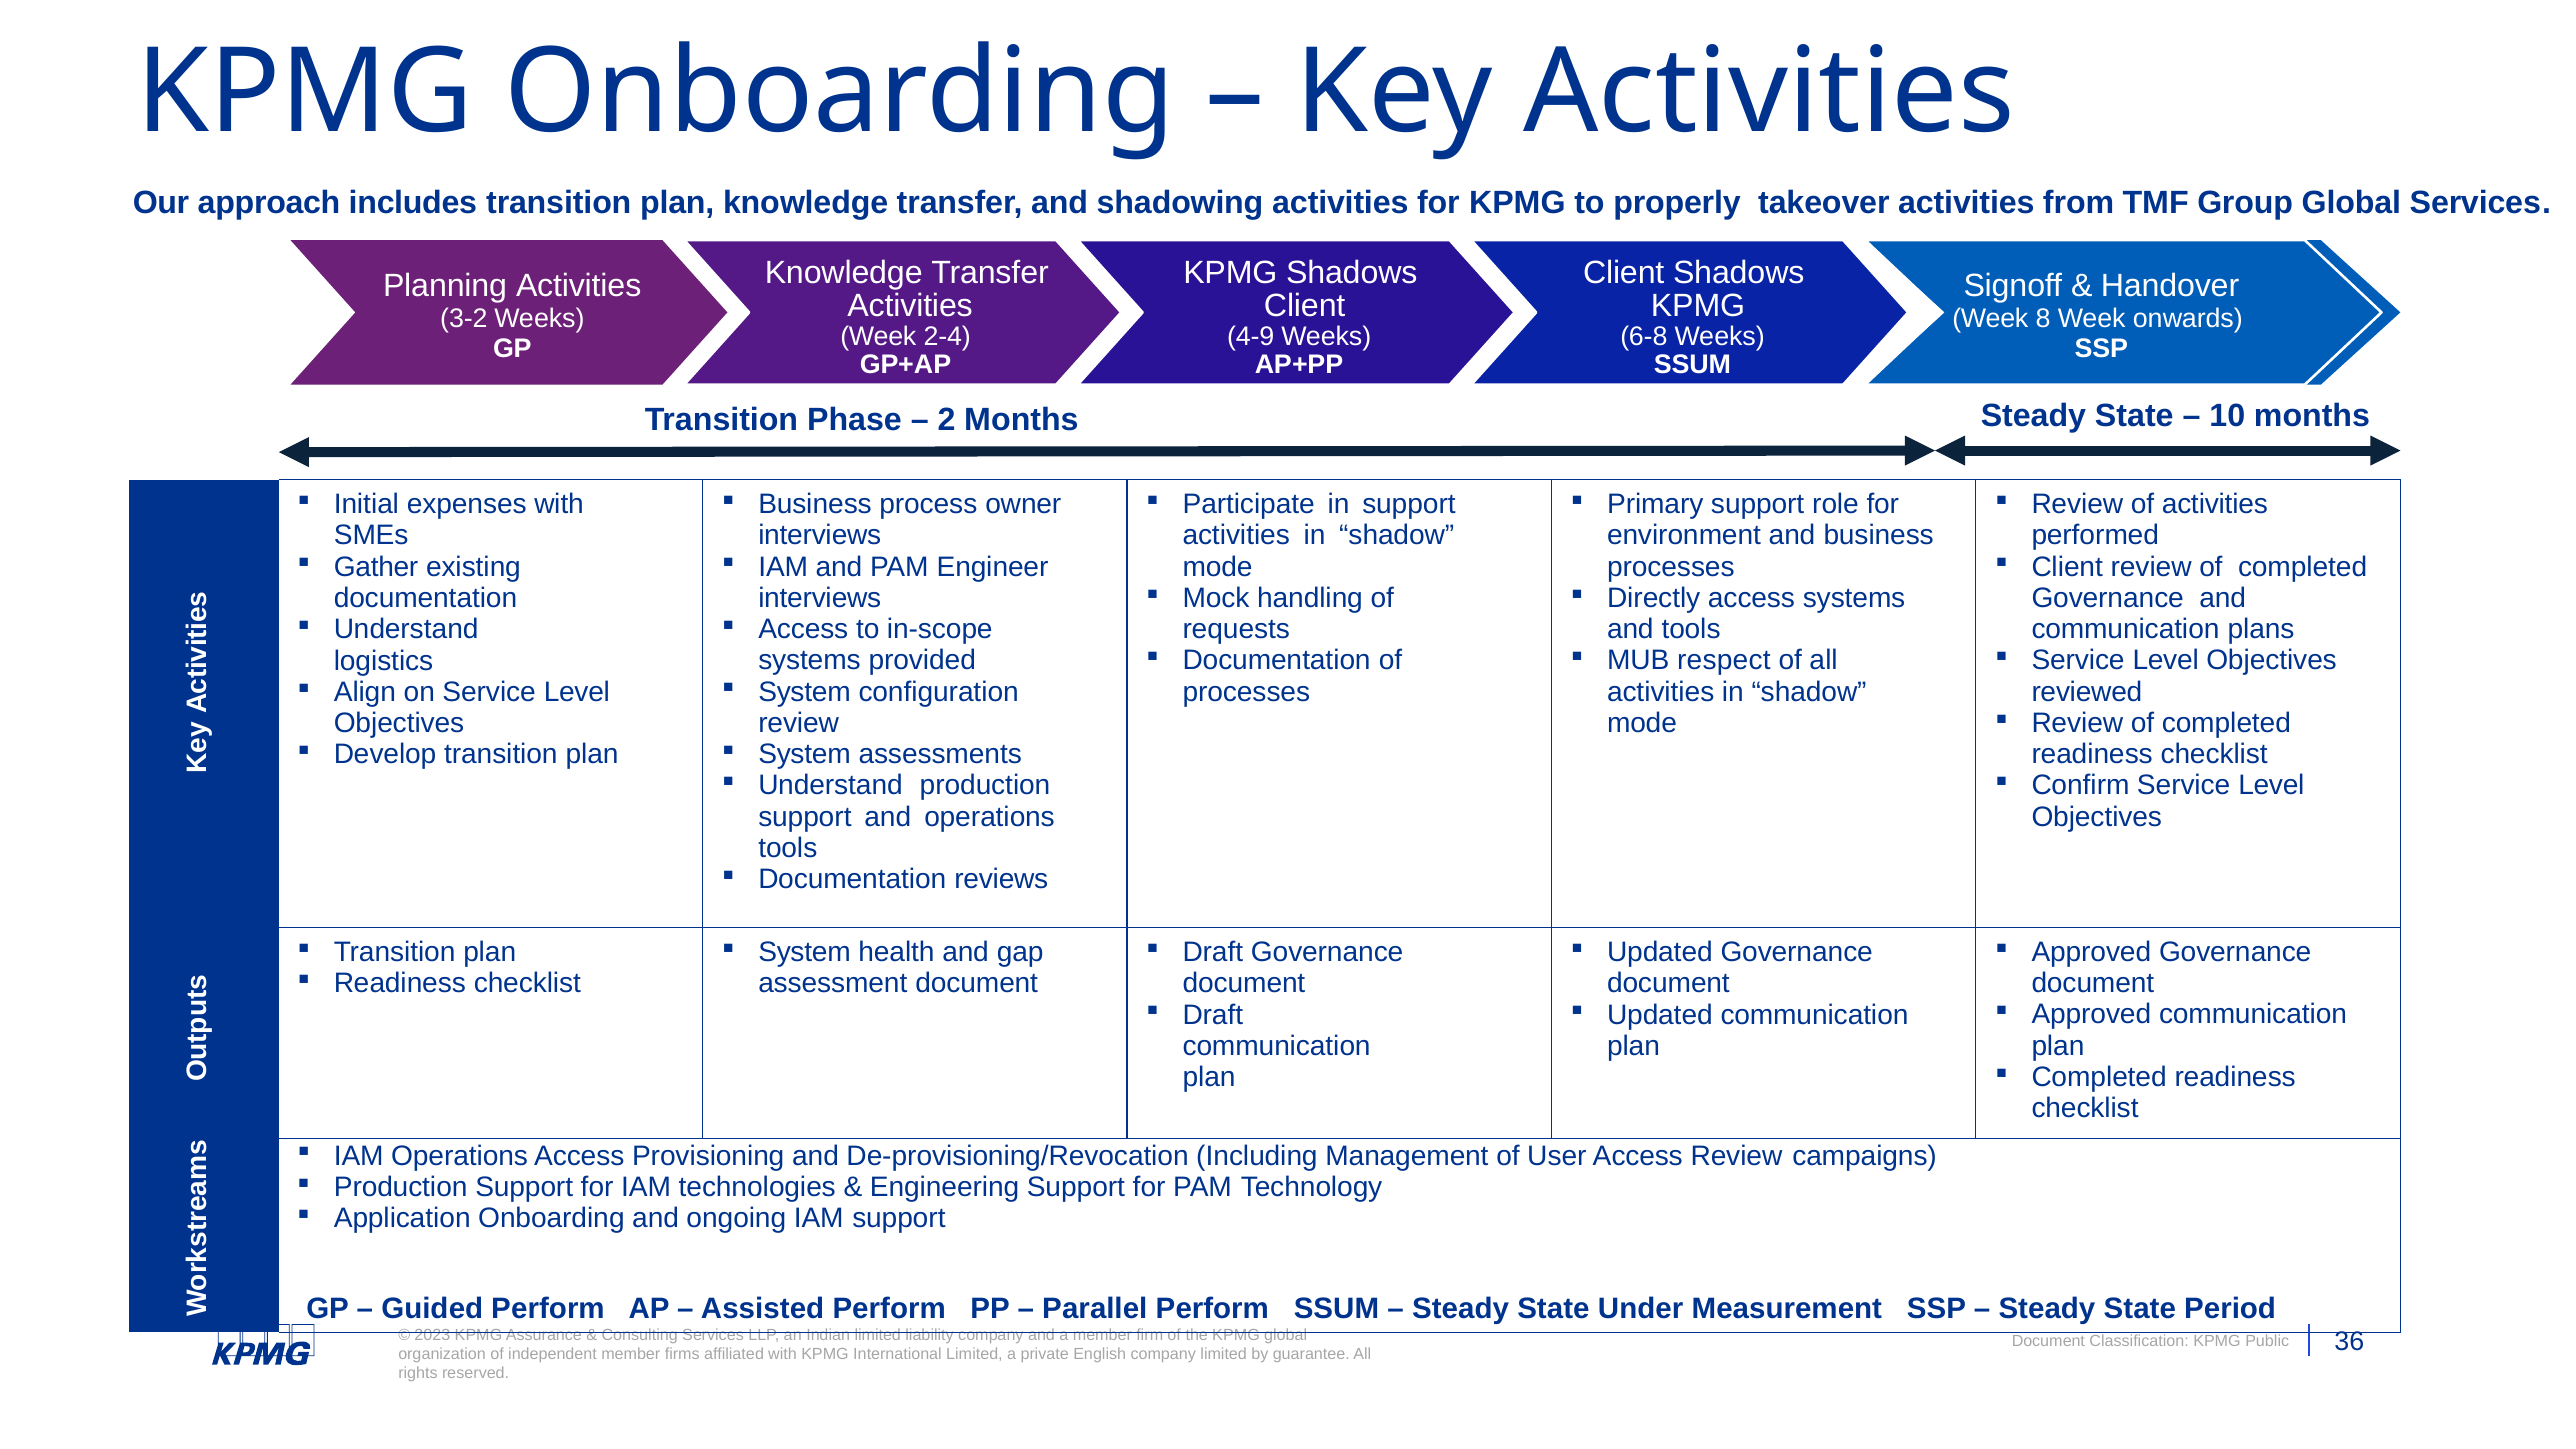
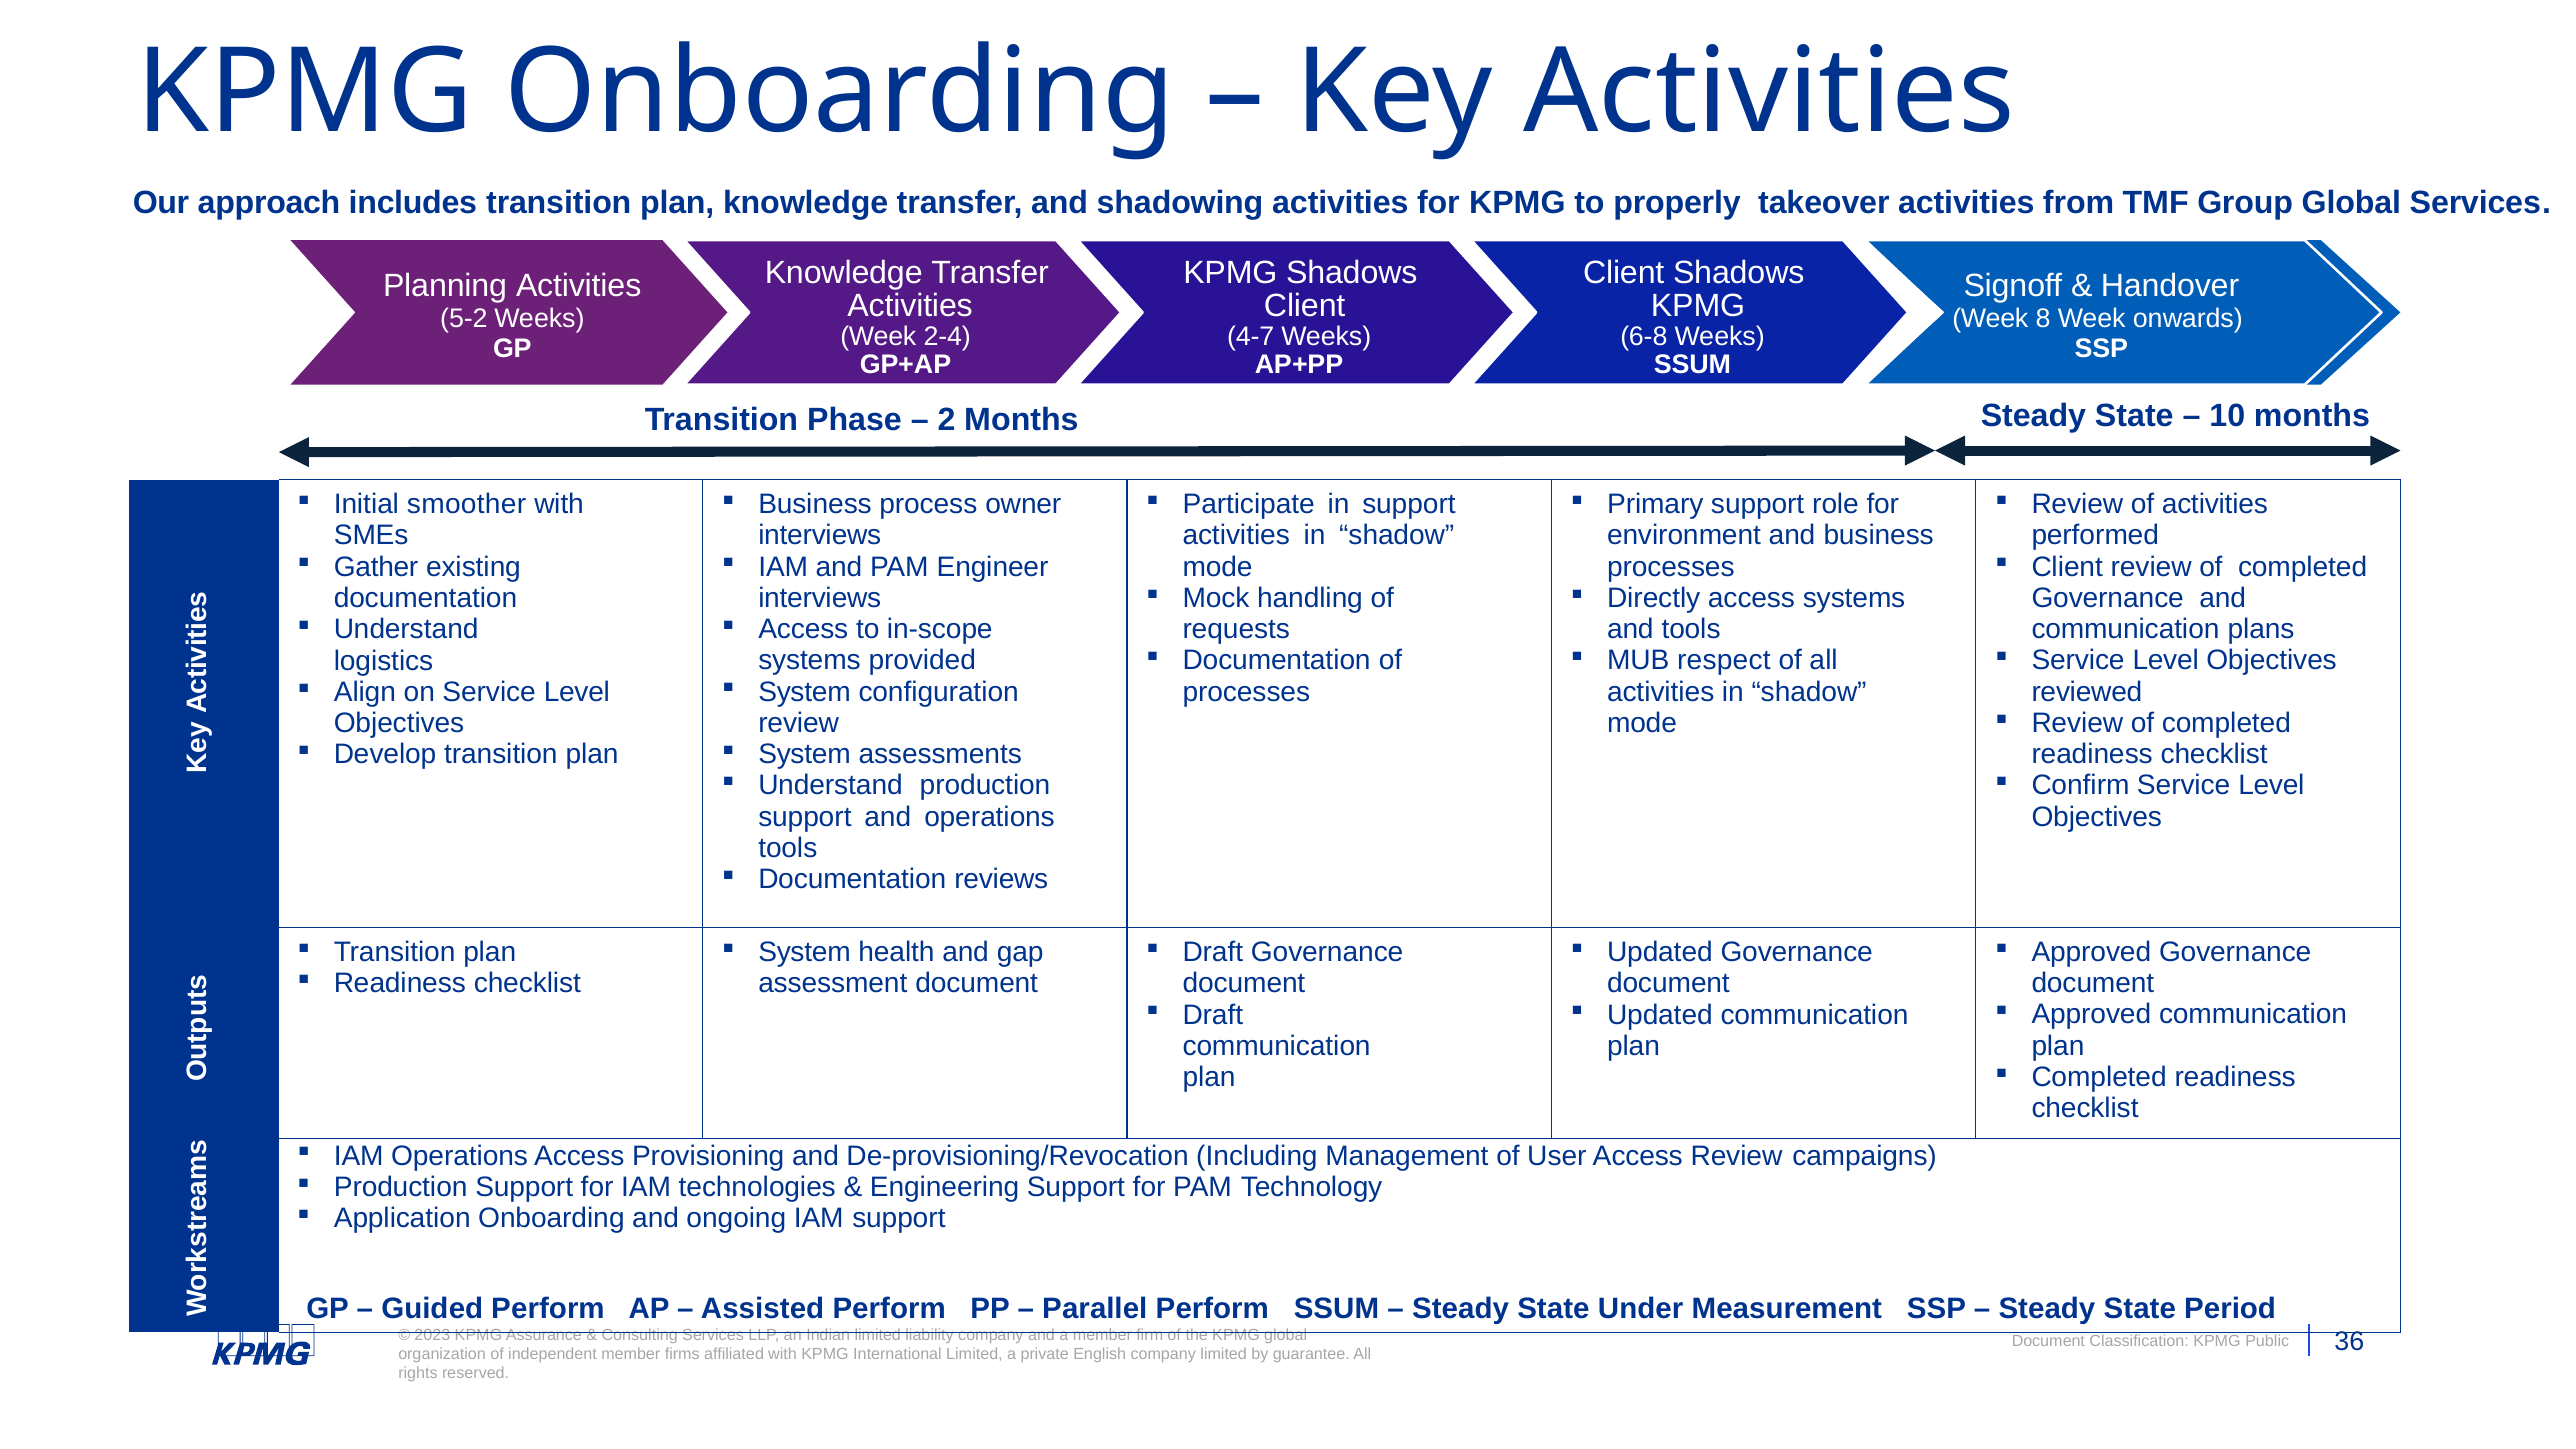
3-2: 3-2 -> 5-2
4-9: 4-9 -> 4-7
expenses: expenses -> smoother
